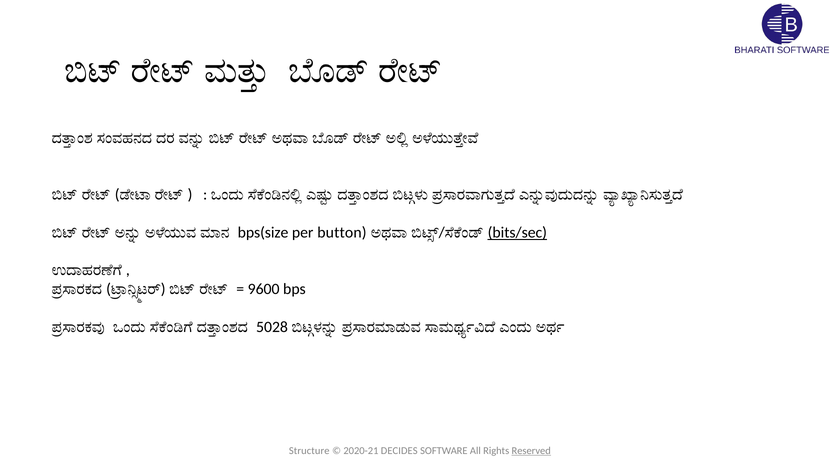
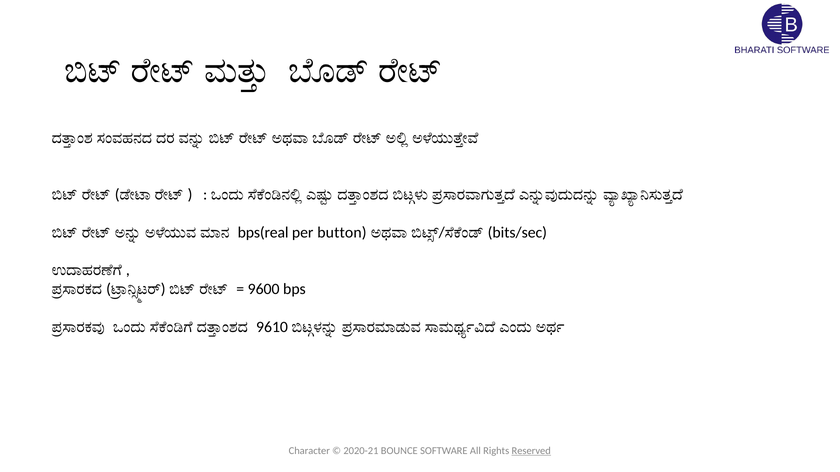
bps(size: bps(size -> bps(real
bits/sec underline: present -> none
5028: 5028 -> 9610
Structure: Structure -> Character
DECIDES: DECIDES -> BOUNCE
